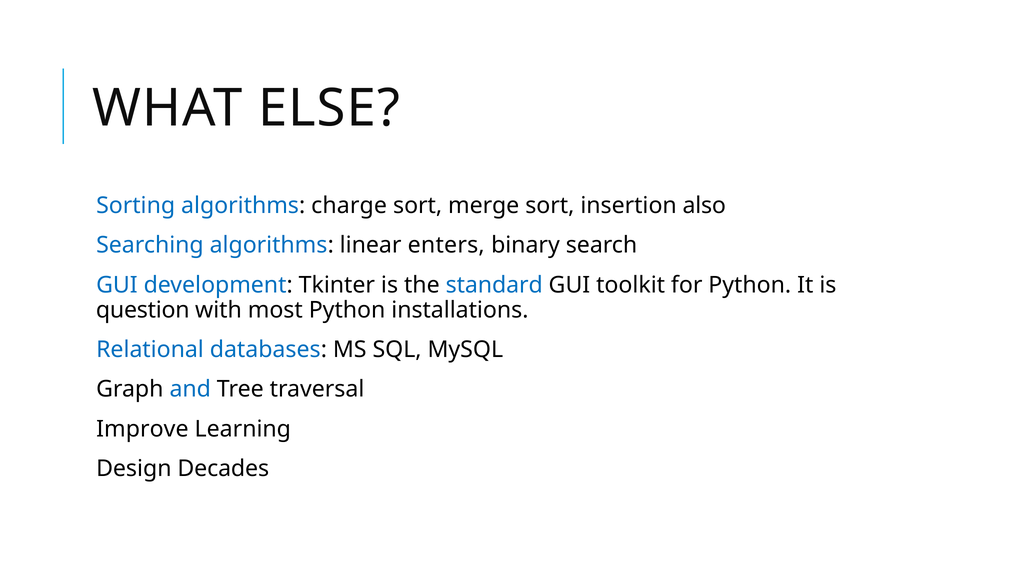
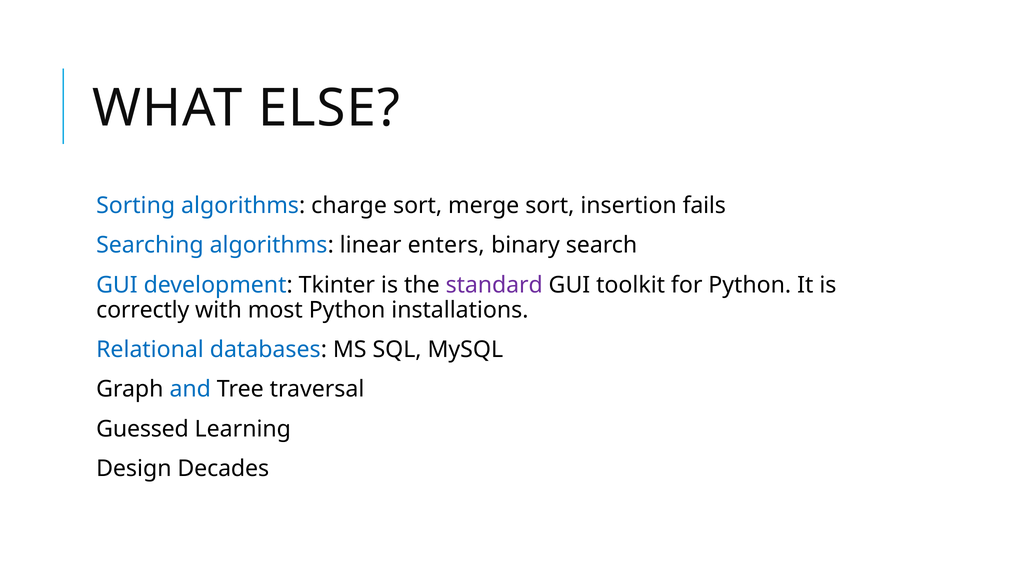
also: also -> fails
standard colour: blue -> purple
question: question -> correctly
Improve: Improve -> Guessed
